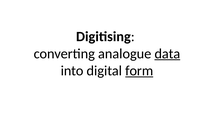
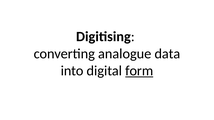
data underline: present -> none
